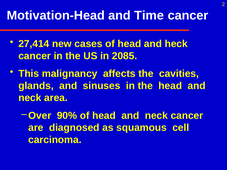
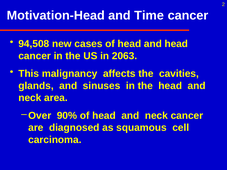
27,414: 27,414 -> 94,508
and heck: heck -> head
2085: 2085 -> 2063
